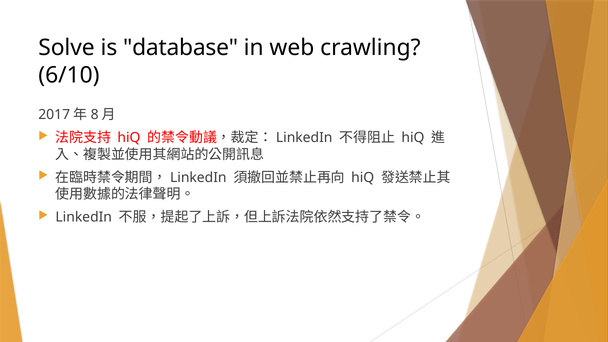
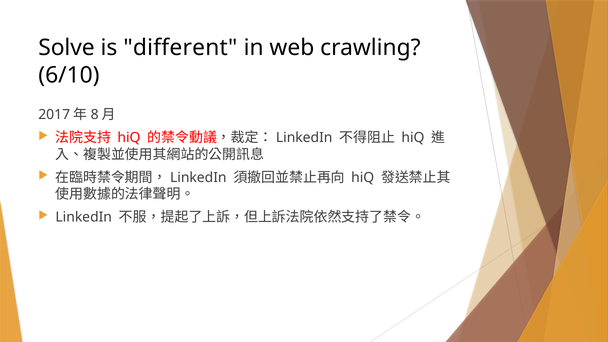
database: database -> different
